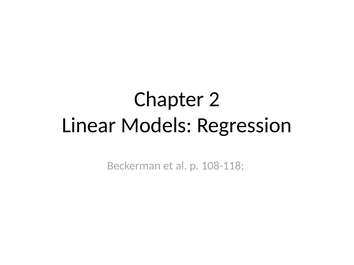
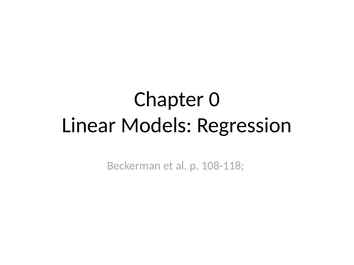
2: 2 -> 0
